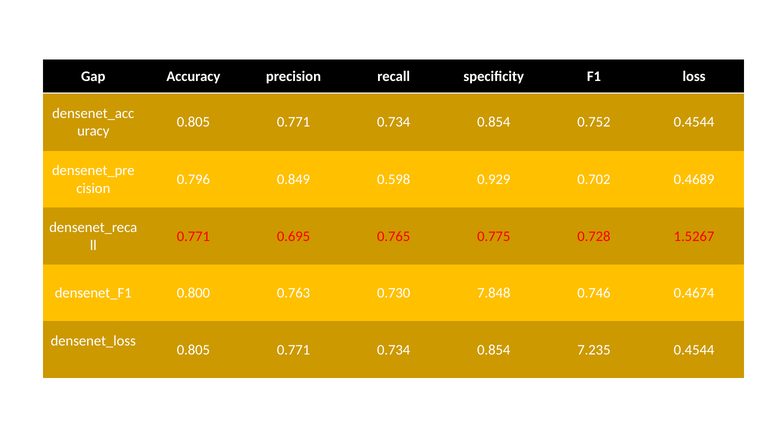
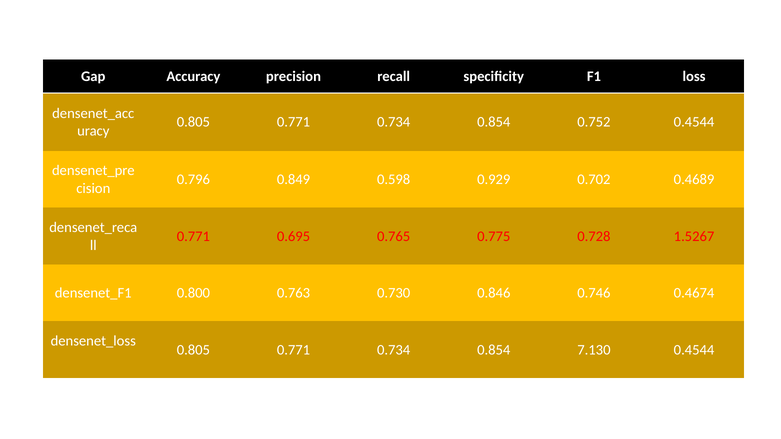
7.848: 7.848 -> 0.846
7.235: 7.235 -> 7.130
